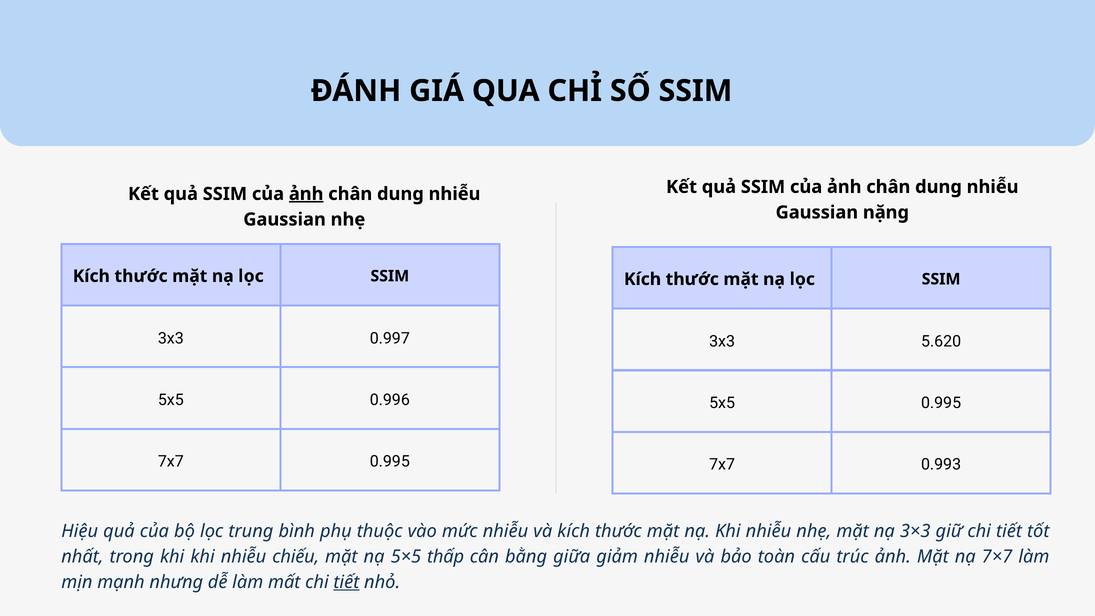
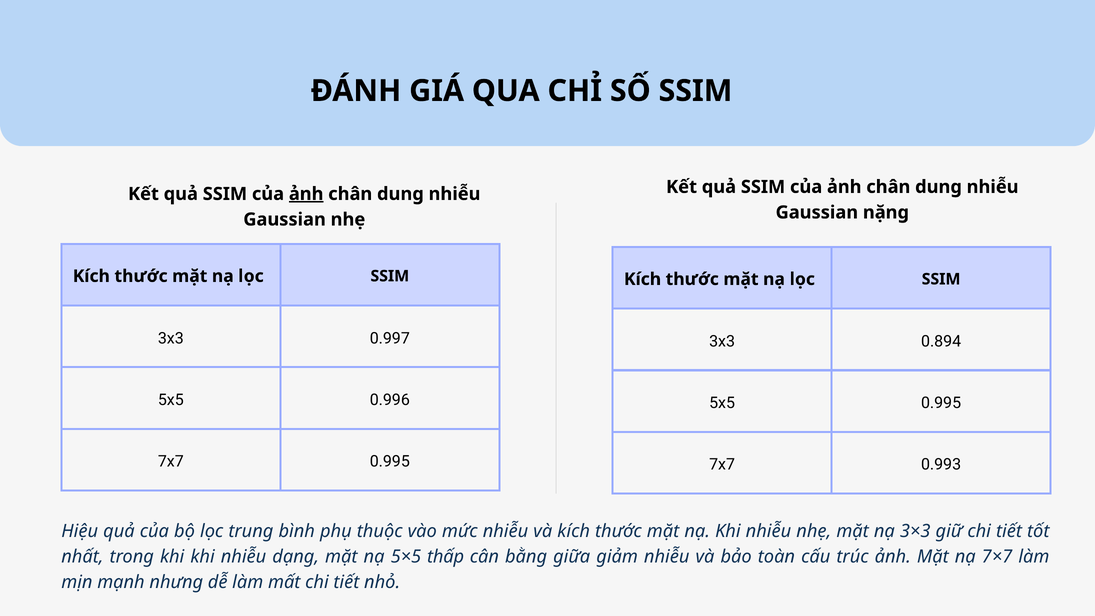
5.620: 5.620 -> 0.894
chiếu: chiếu -> dạng
tiết at (346, 582) underline: present -> none
